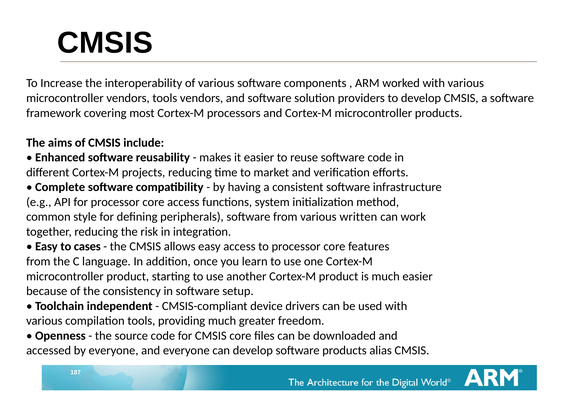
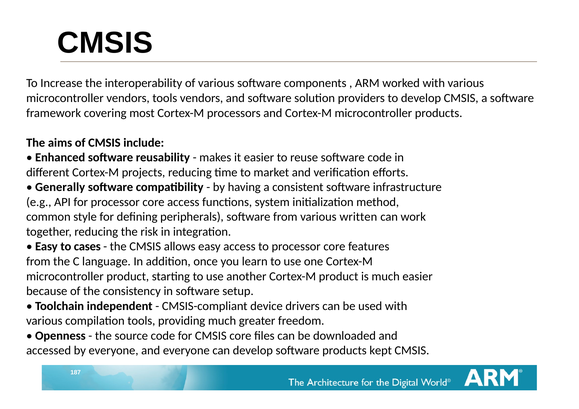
Complete: Complete -> Generally
alias: alias -> kept
